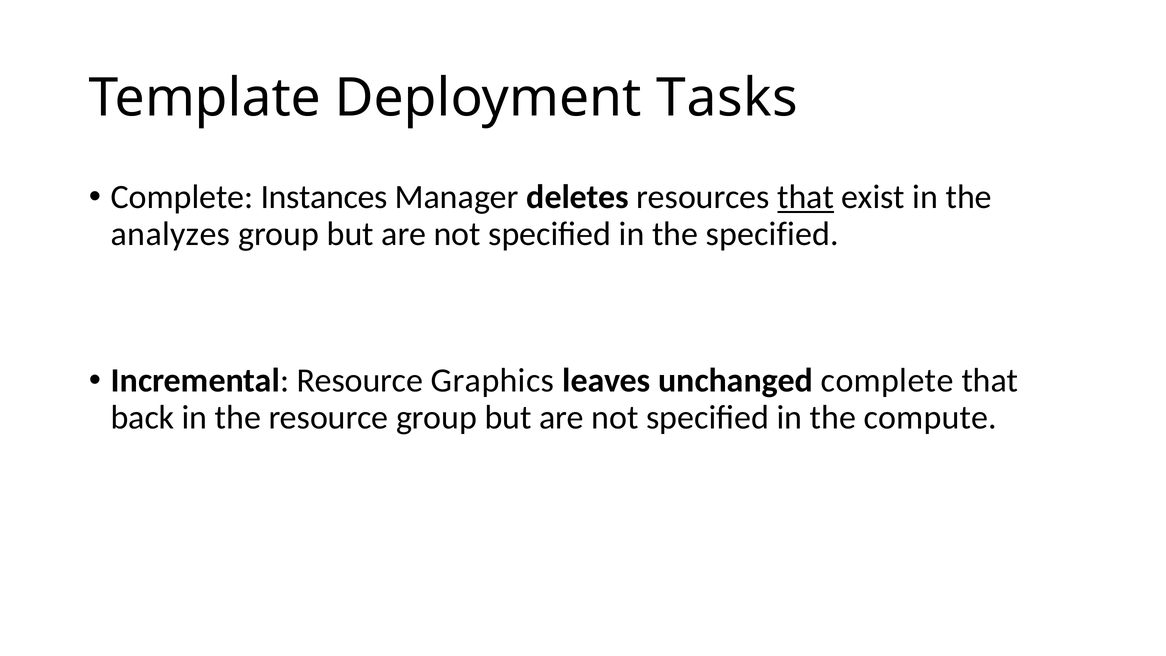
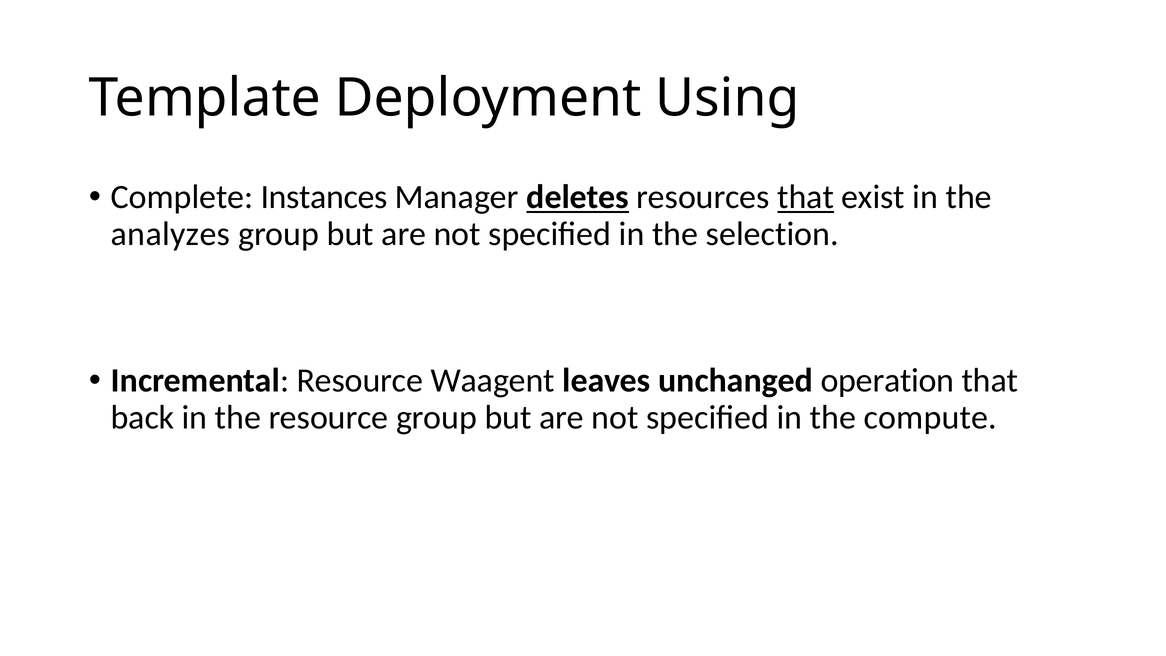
Tasks: Tasks -> Using
deletes underline: none -> present
the specified: specified -> selection
Graphics: Graphics -> Waagent
unchanged complete: complete -> operation
